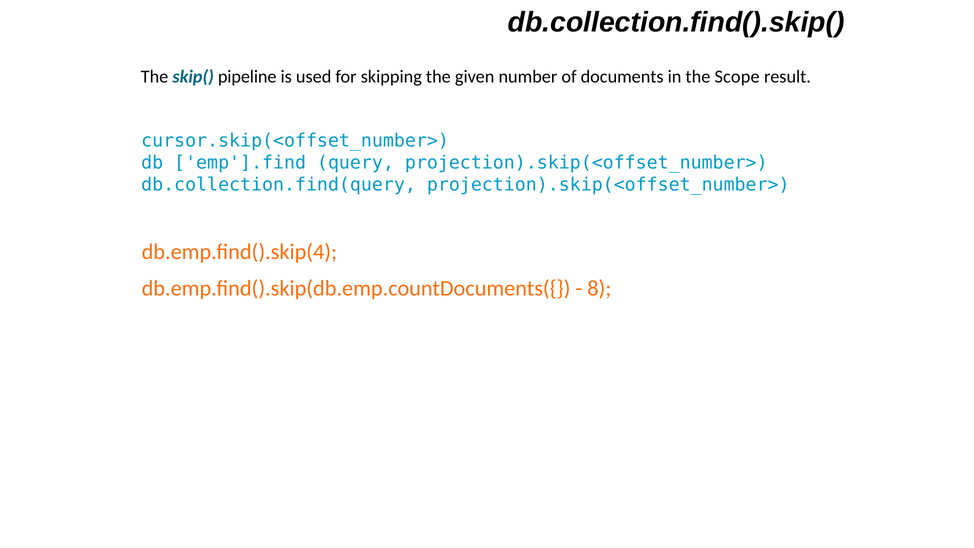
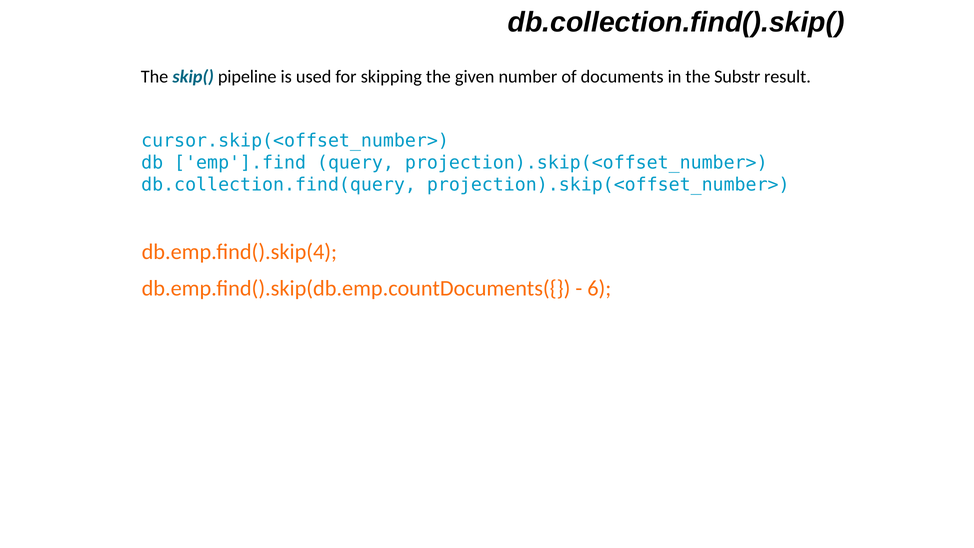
Scope: Scope -> Substr
8: 8 -> 6
